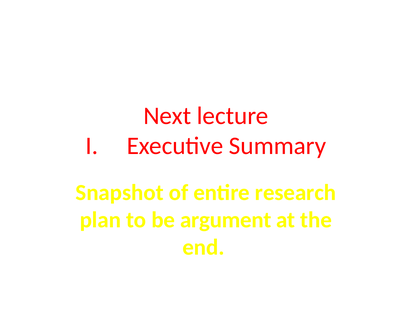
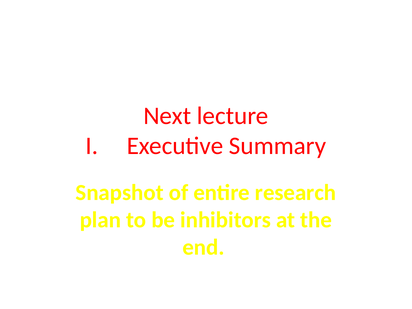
argument: argument -> inhibitors
